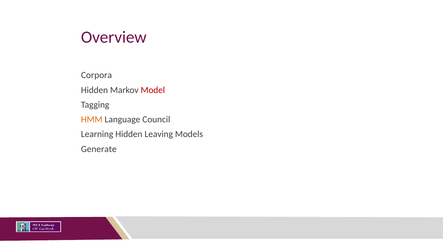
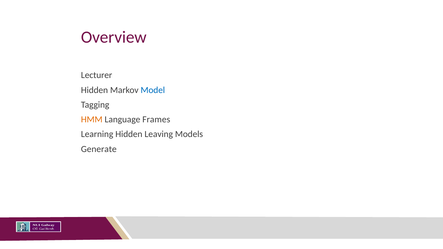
Corpora: Corpora -> Lecturer
Model colour: red -> blue
Council: Council -> Frames
